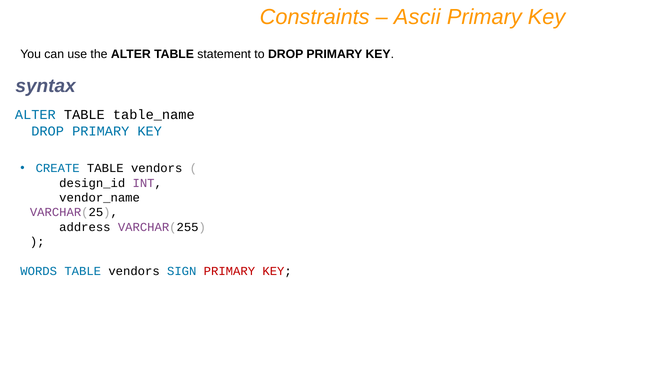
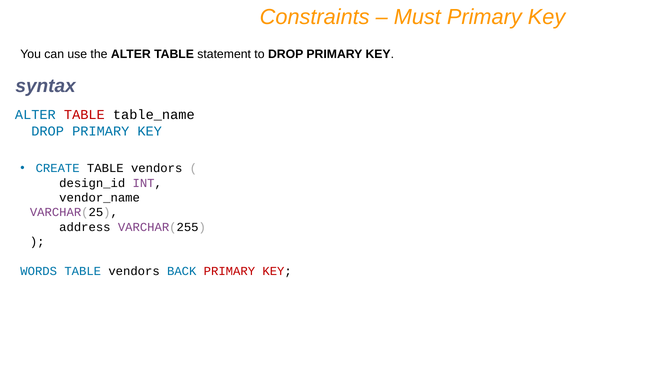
Ascii: Ascii -> Must
TABLE at (84, 115) colour: black -> red
SIGN: SIGN -> BACK
